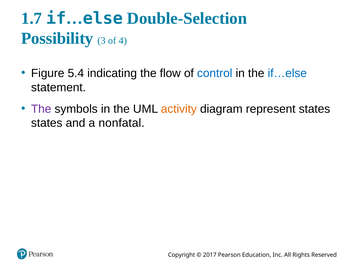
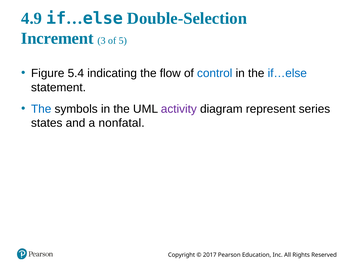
1.7: 1.7 -> 4.9
Possibility: Possibility -> Increment
4: 4 -> 5
The at (41, 109) colour: purple -> blue
activity colour: orange -> purple
represent states: states -> series
